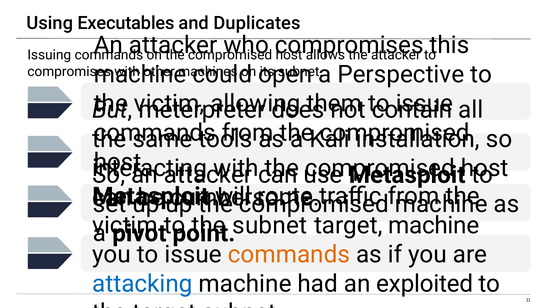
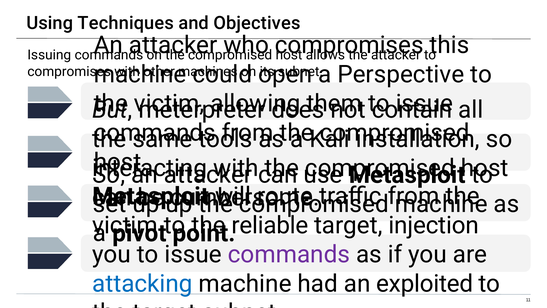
Executables: Executables -> Techniques
Duplicates: Duplicates -> Objectives
subnet at (270, 225): subnet -> reliable
target machine: machine -> injection
commands at (289, 254) colour: orange -> purple
